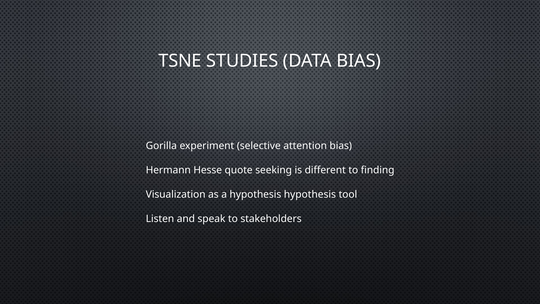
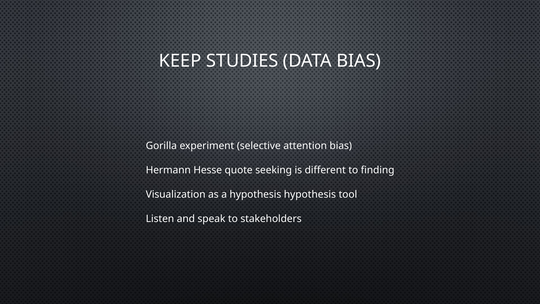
TSNE: TSNE -> KEEP
